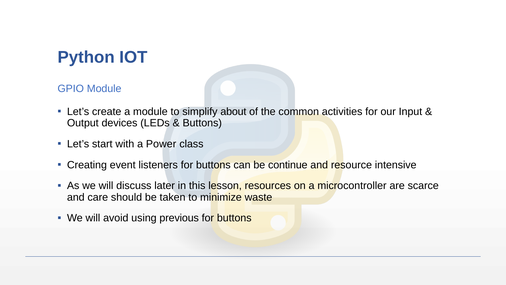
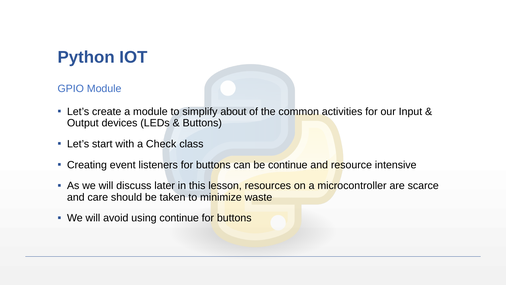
Power: Power -> Check
using previous: previous -> continue
